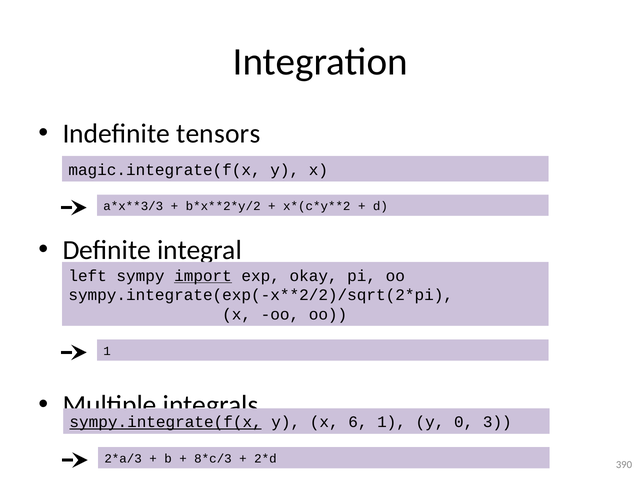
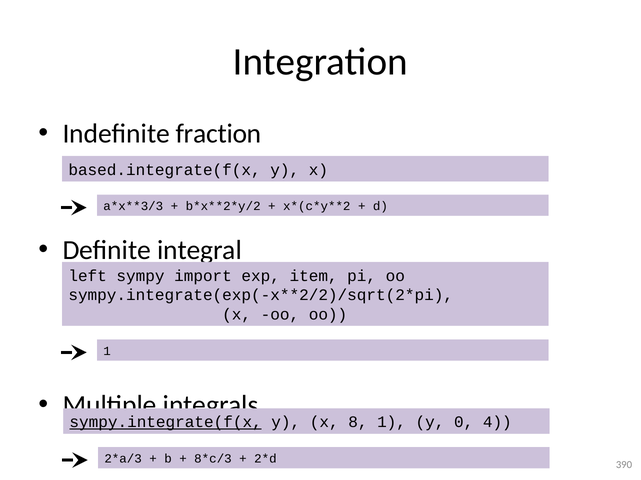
tensors: tensors -> fraction
magic.integrate(f(x: magic.integrate(f(x -> based.integrate(f(x
import underline: present -> none
okay: okay -> item
6: 6 -> 8
3: 3 -> 4
